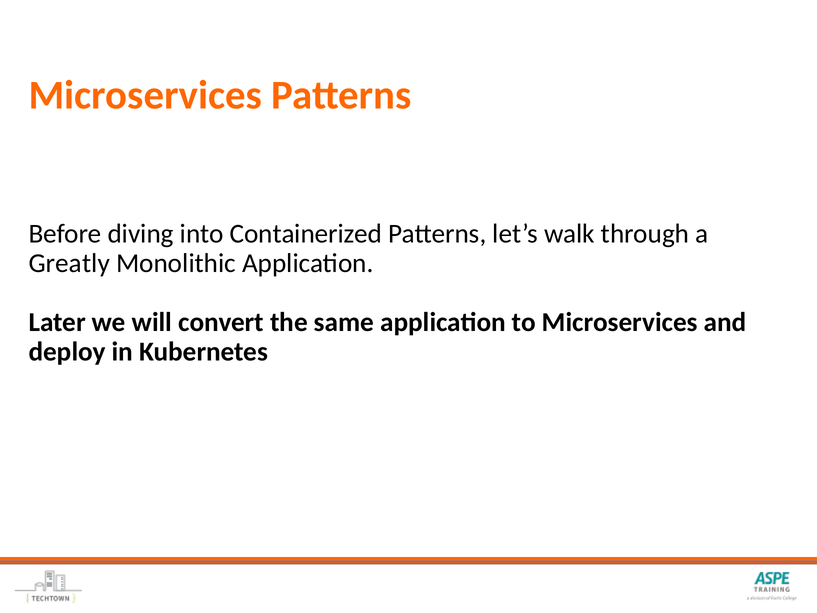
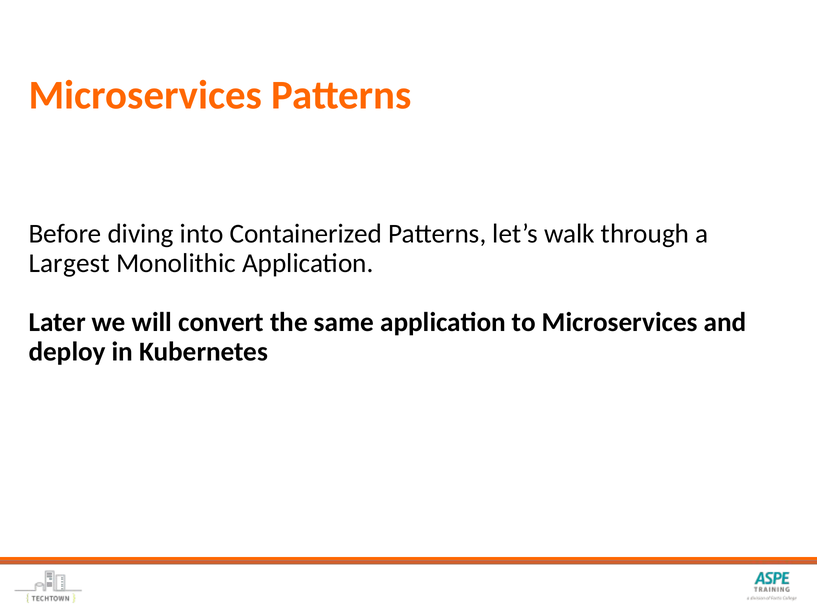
Greatly: Greatly -> Largest
